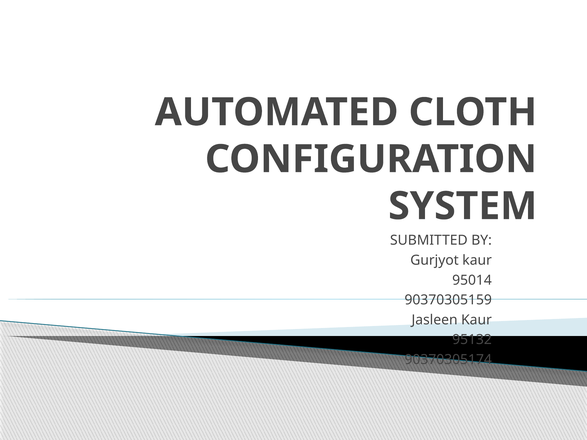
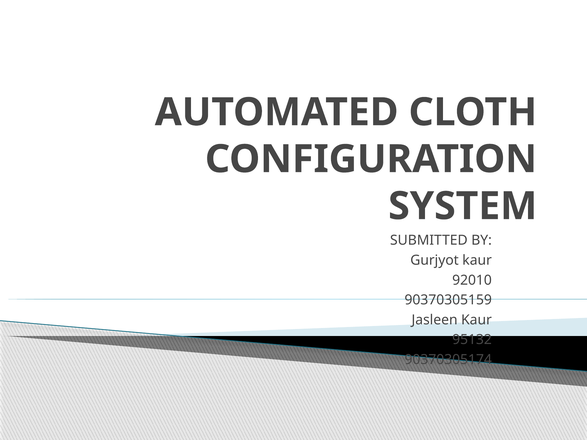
95014: 95014 -> 92010
